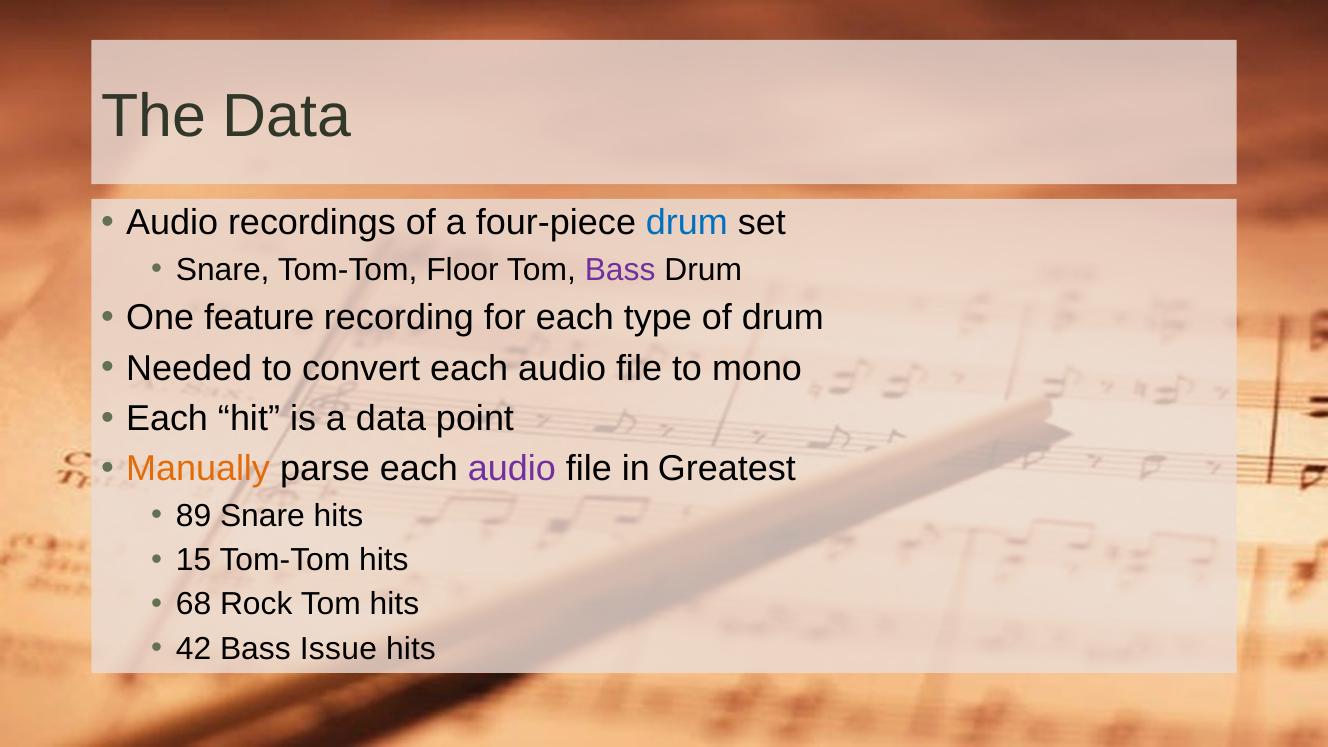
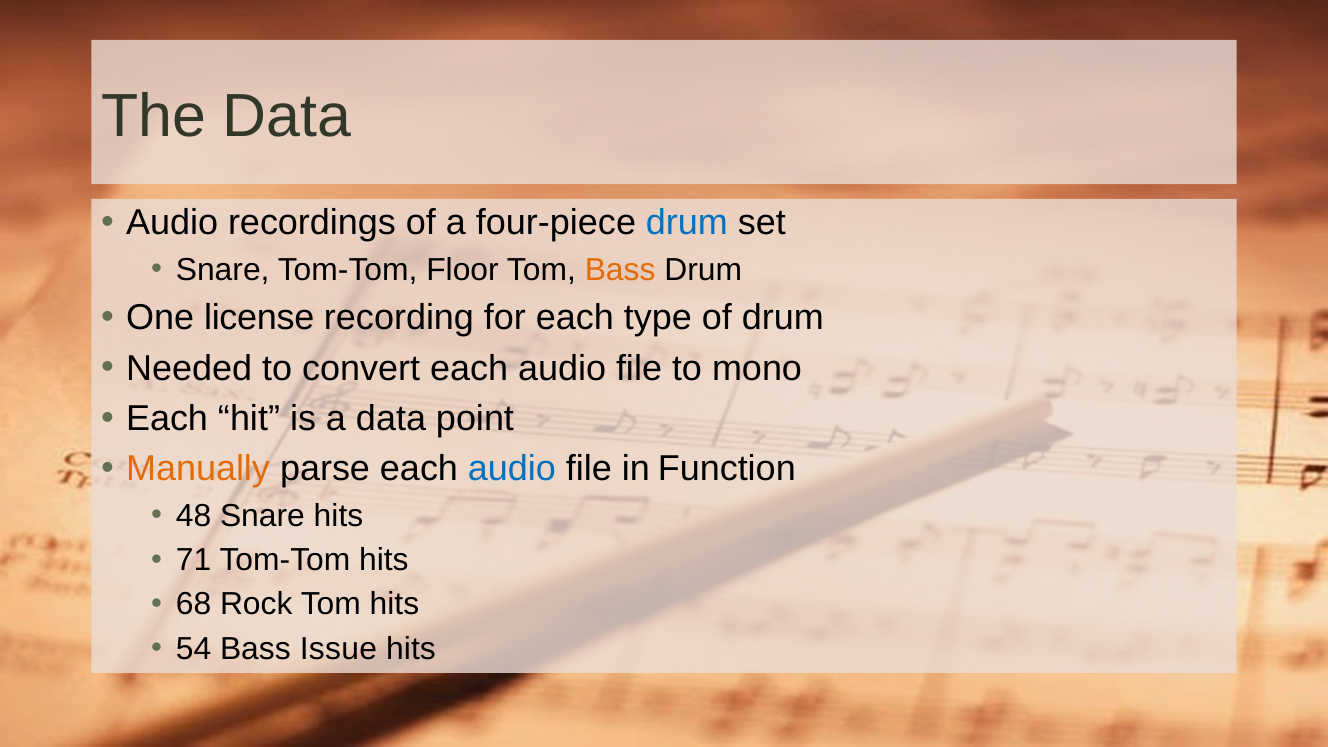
Bass at (620, 270) colour: purple -> orange
feature: feature -> license
audio at (512, 469) colour: purple -> blue
Greatest: Greatest -> Function
89: 89 -> 48
15: 15 -> 71
42: 42 -> 54
